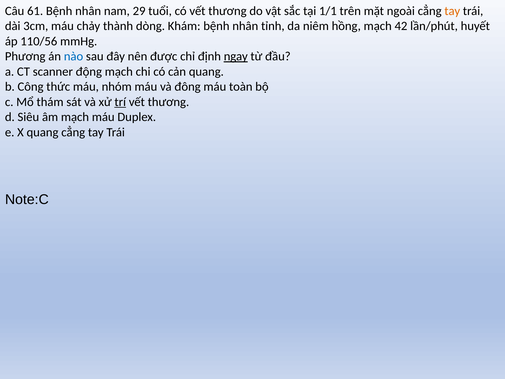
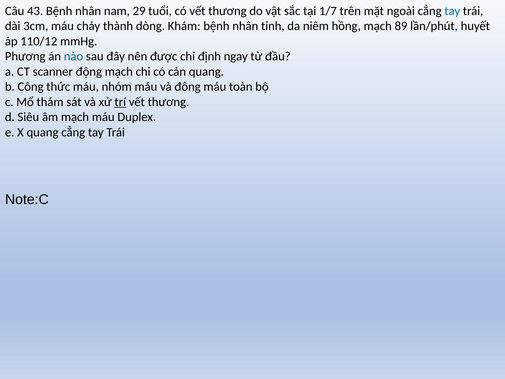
61: 61 -> 43
1/1: 1/1 -> 1/7
tay at (452, 11) colour: orange -> blue
42: 42 -> 89
110/56: 110/56 -> 110/12
ngay underline: present -> none
